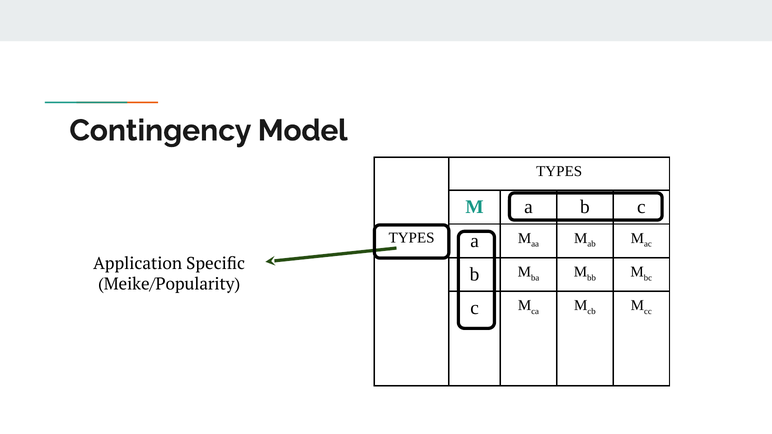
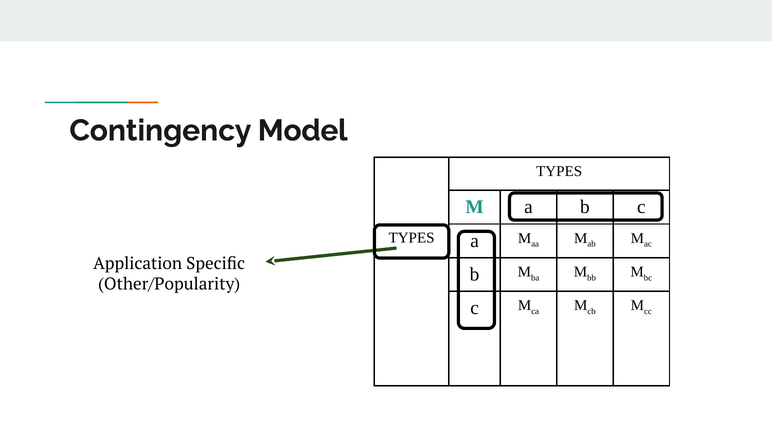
Meike/Popularity: Meike/Popularity -> Other/Popularity
